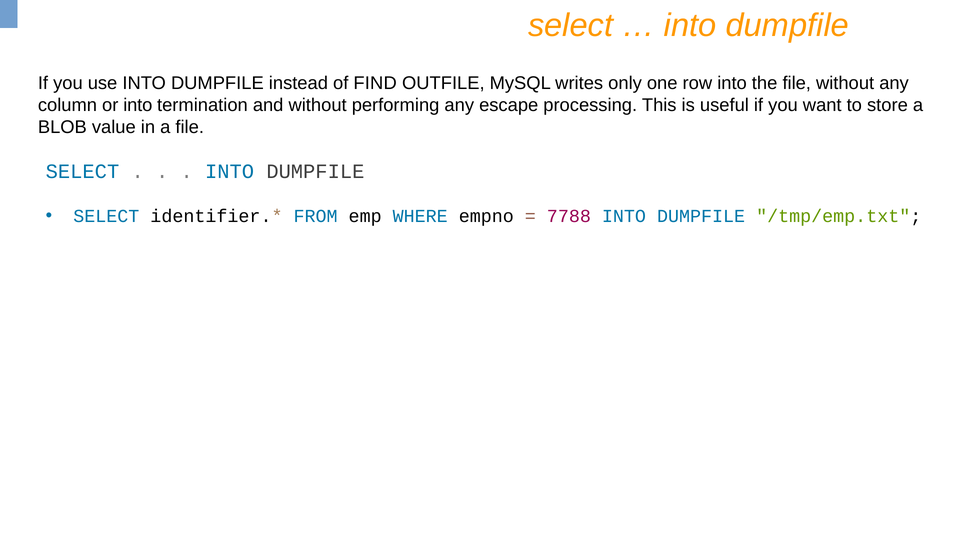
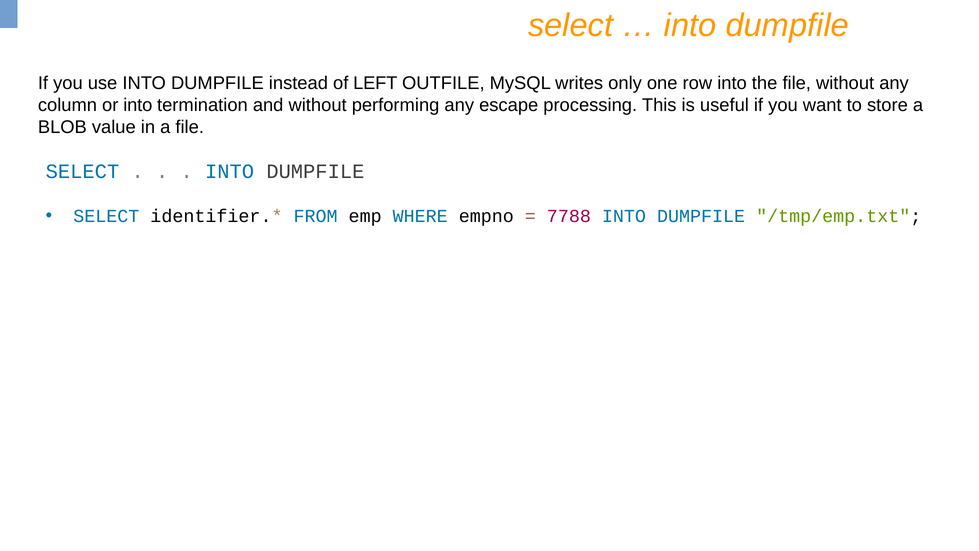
FIND: FIND -> LEFT
